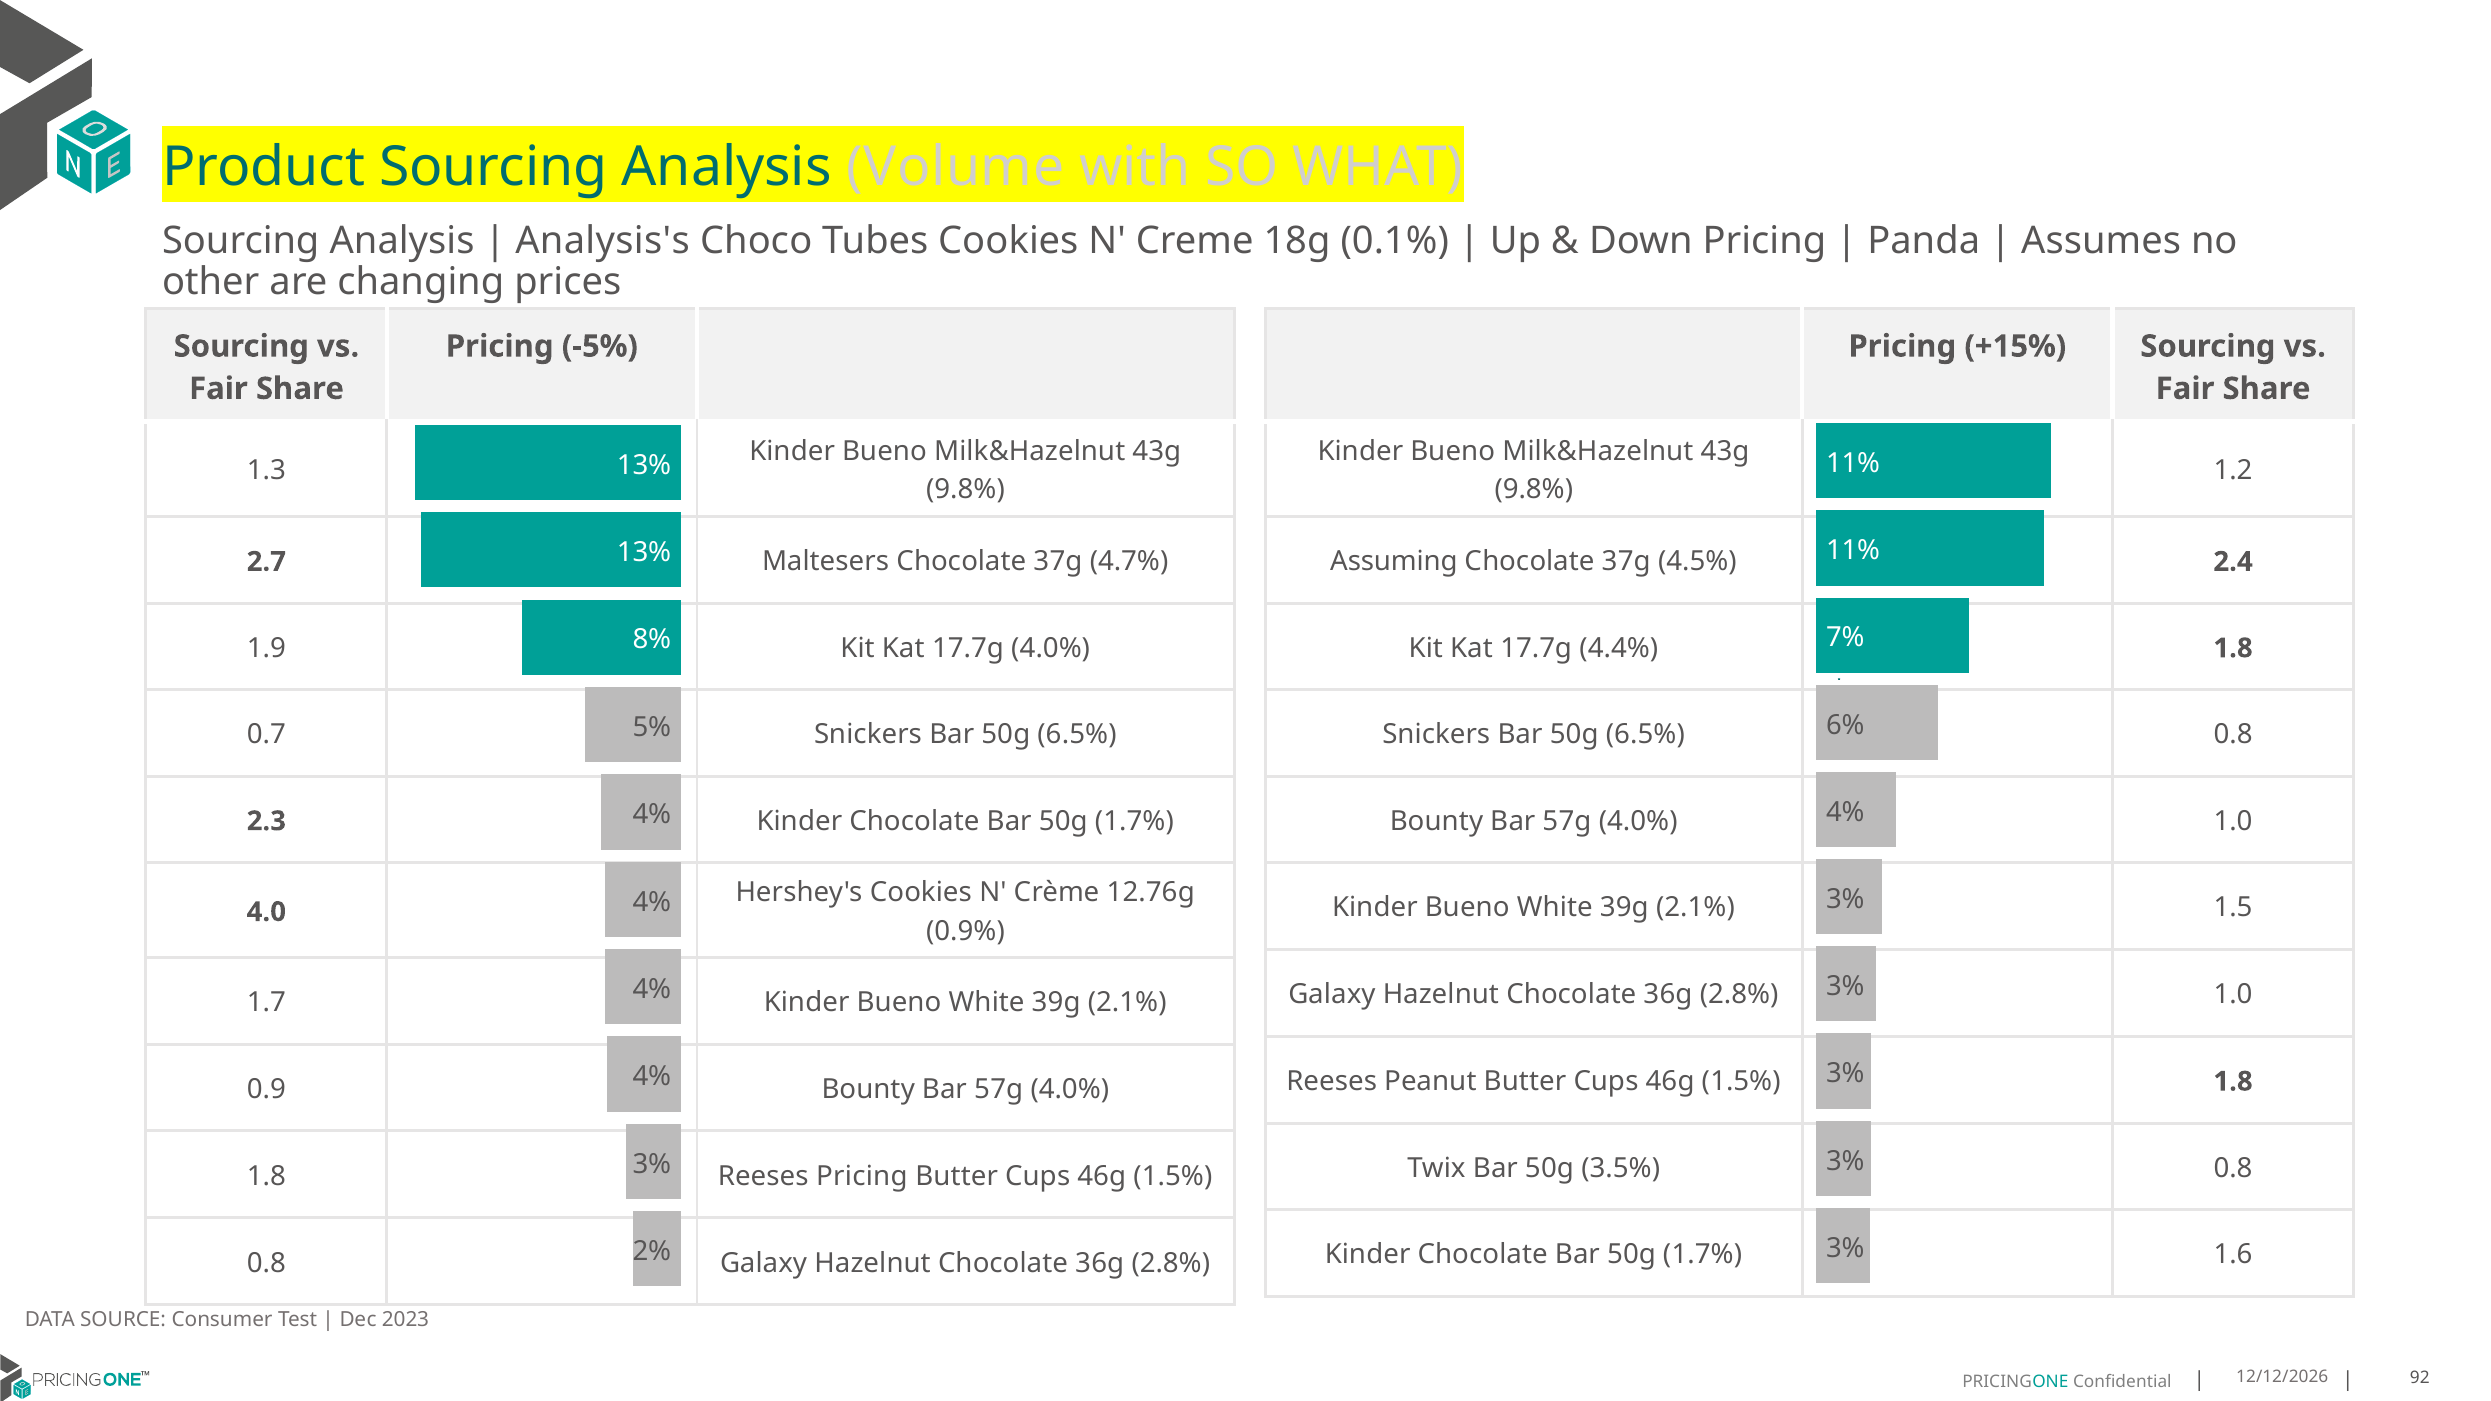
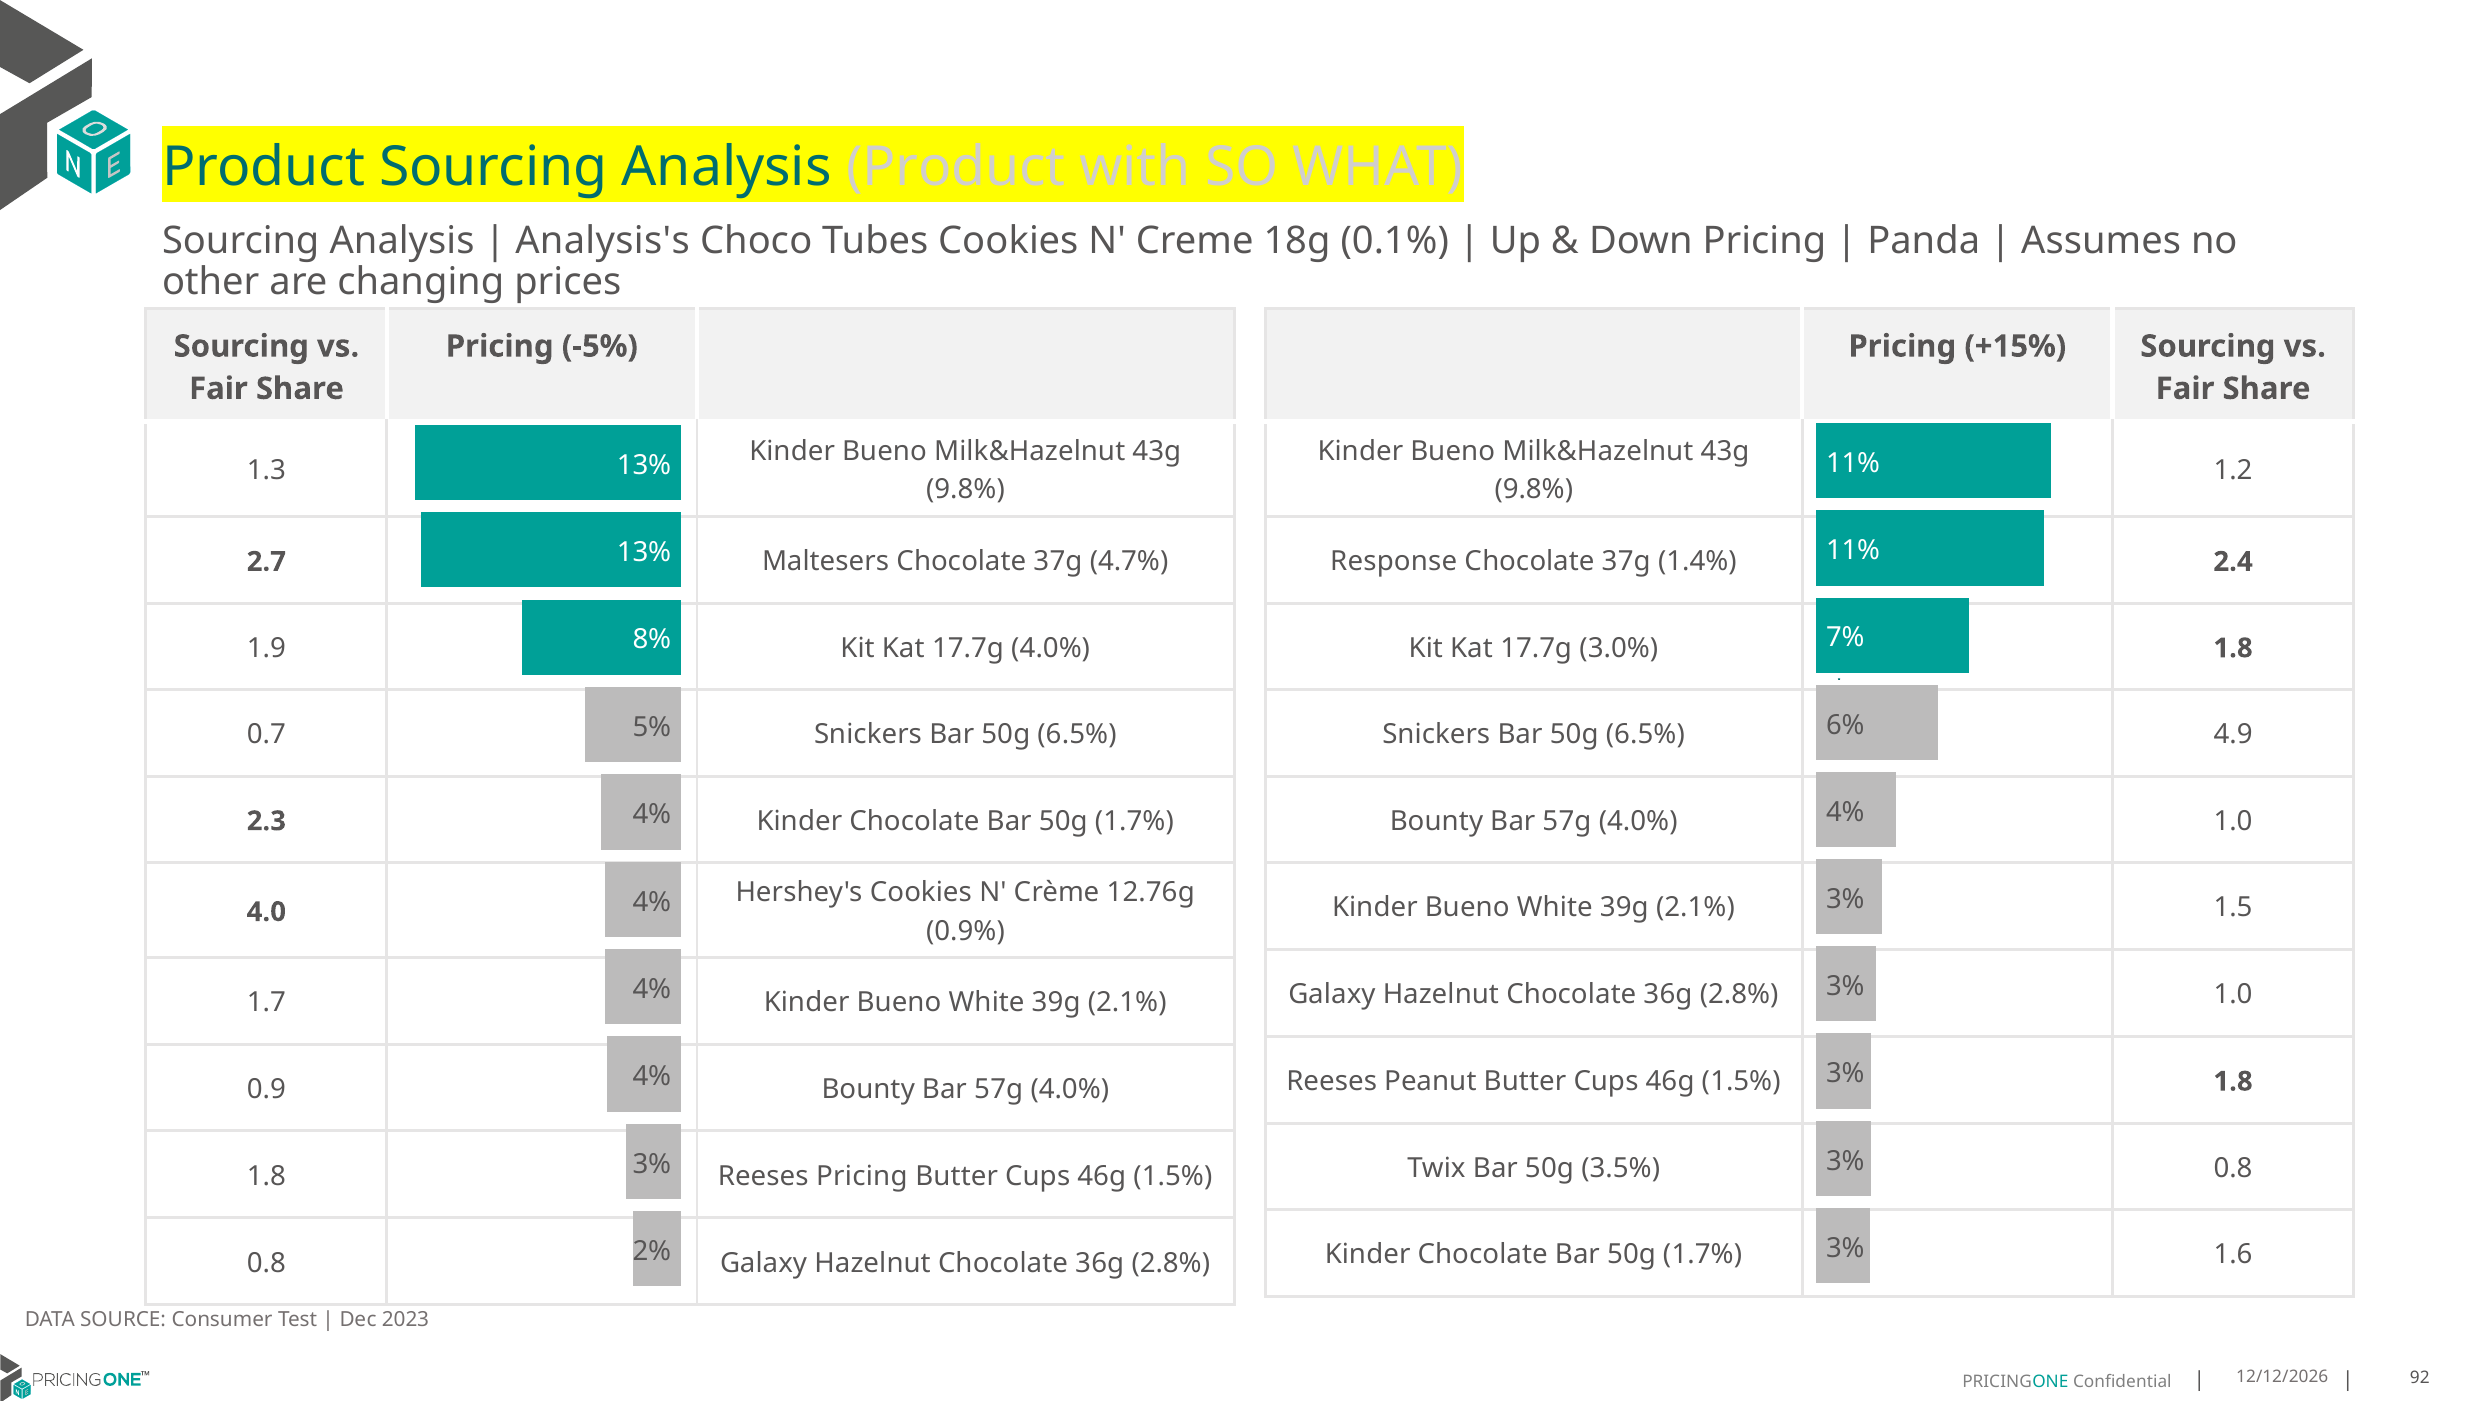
Analysis Volume: Volume -> Product
Assuming: Assuming -> Response
4.5%: 4.5% -> 1.4%
4.4%: 4.4% -> 3.0%
6.5% 0.8: 0.8 -> 4.9
